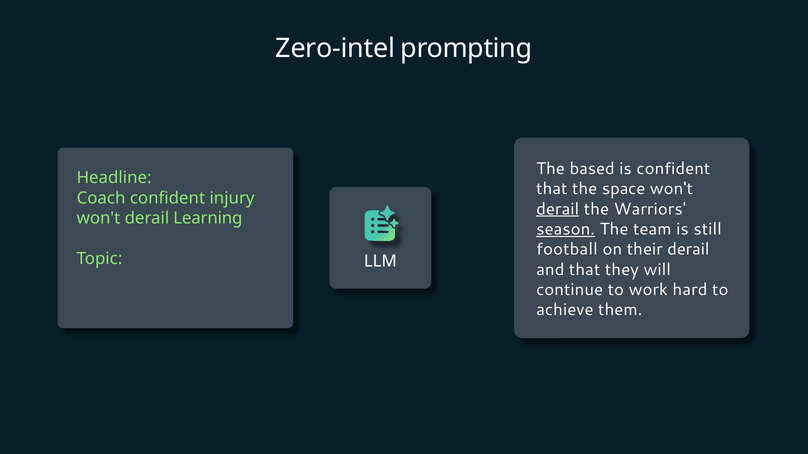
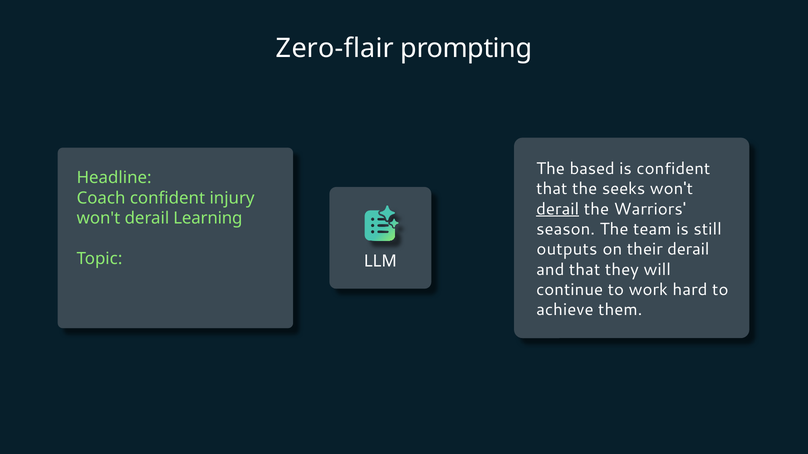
Zero-intel: Zero-intel -> Zero-flair
space: space -> seeks
season underline: present -> none
football: football -> outputs
